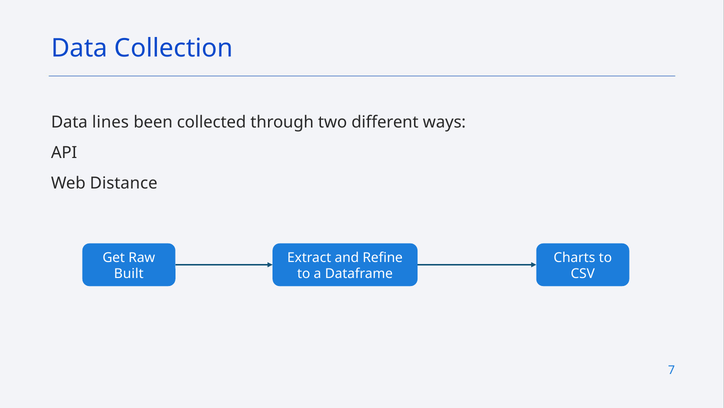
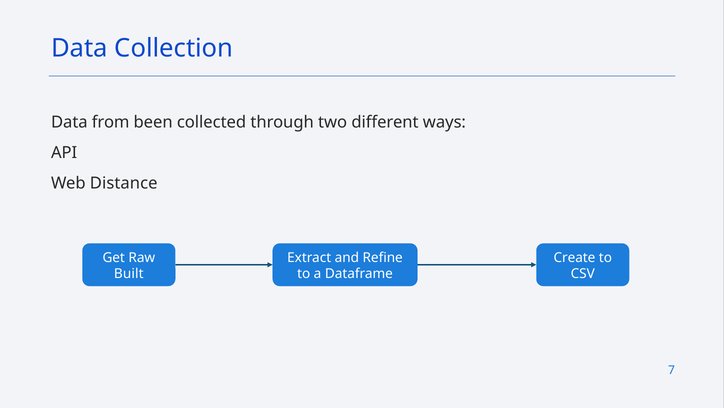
lines: lines -> from
Charts: Charts -> Create
